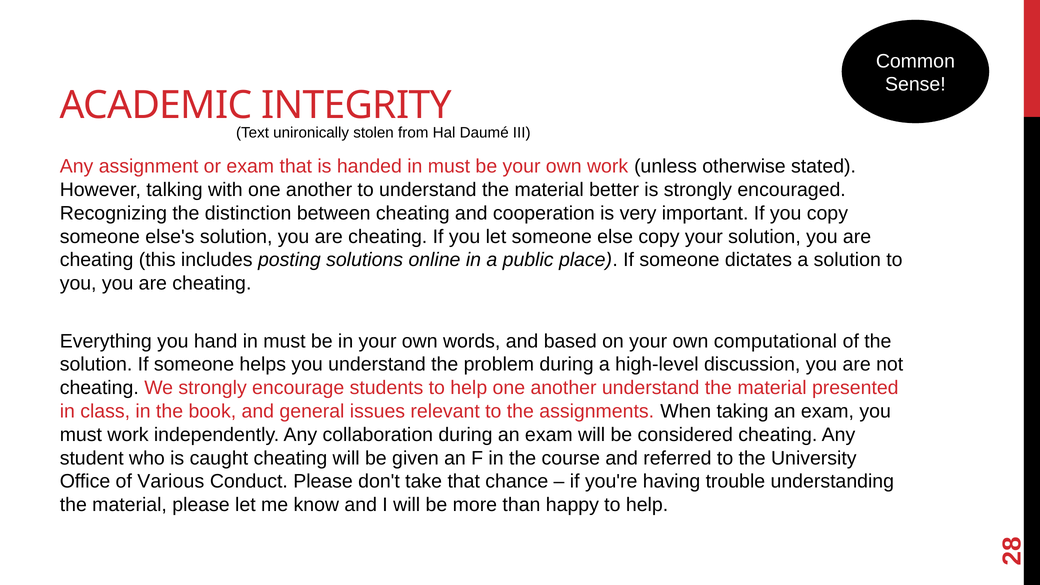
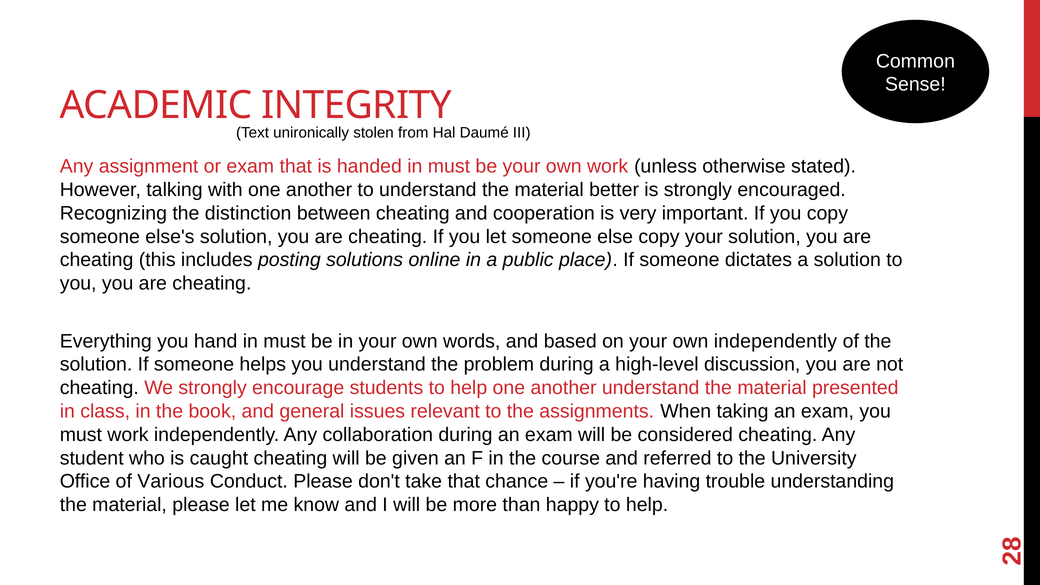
own computational: computational -> independently
